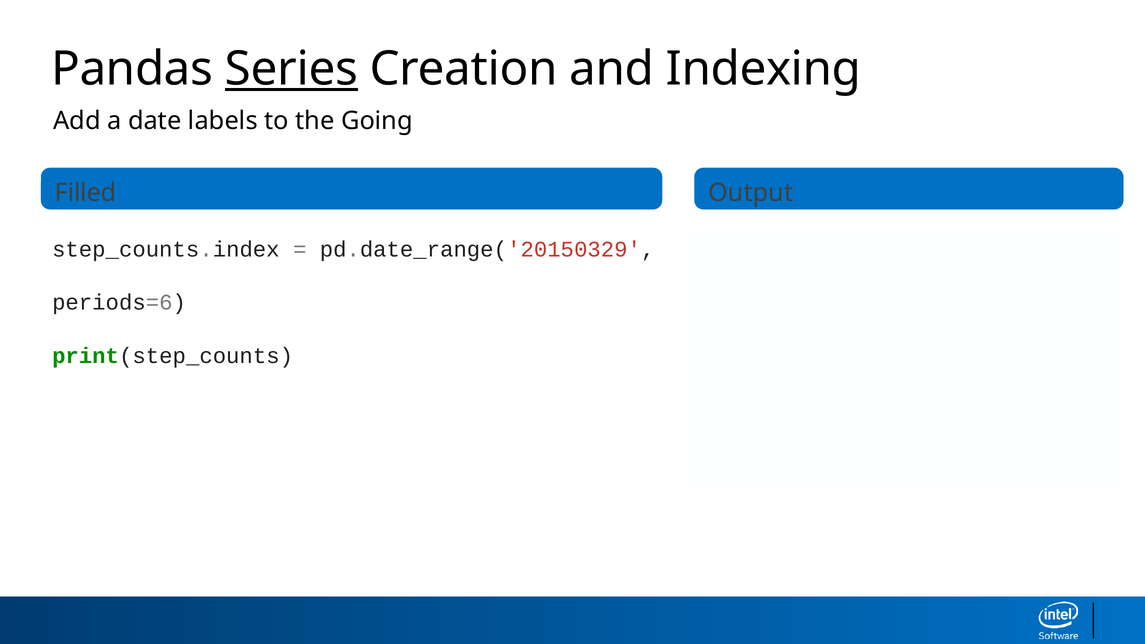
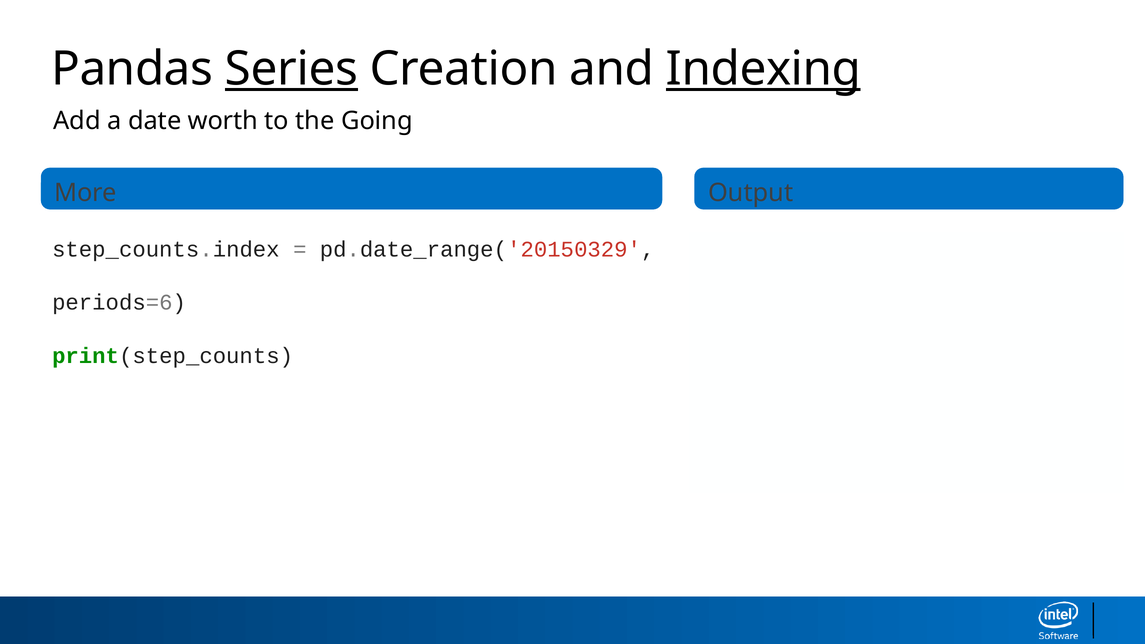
Indexing underline: none -> present
labels: labels -> worth
Filled: Filled -> More
